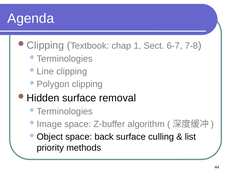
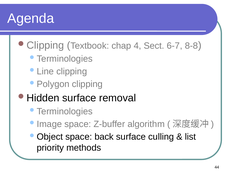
1: 1 -> 4
7-8: 7-8 -> 8-8
